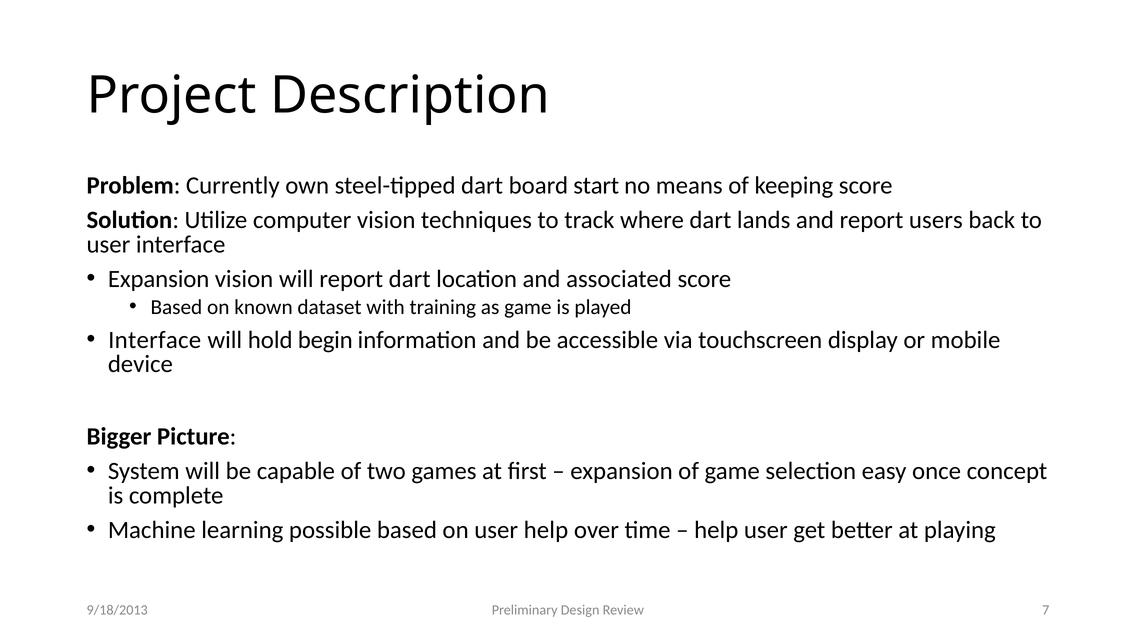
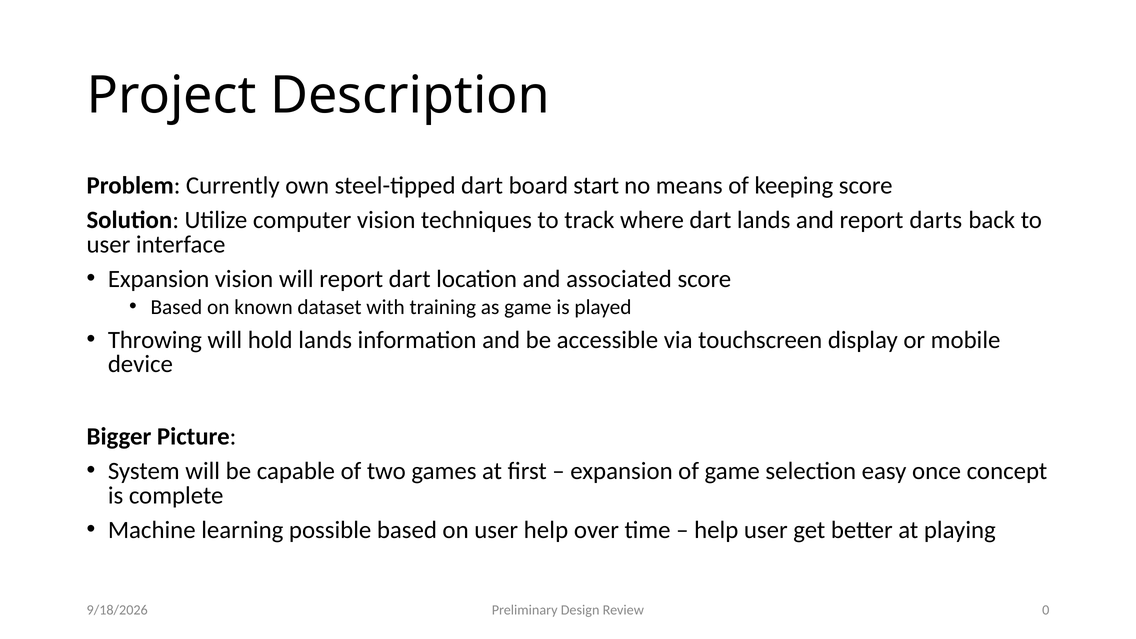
users: users -> darts
Interface at (155, 340): Interface -> Throwing
hold begin: begin -> lands
7: 7 -> 0
9/18/2013: 9/18/2013 -> 9/18/2026
